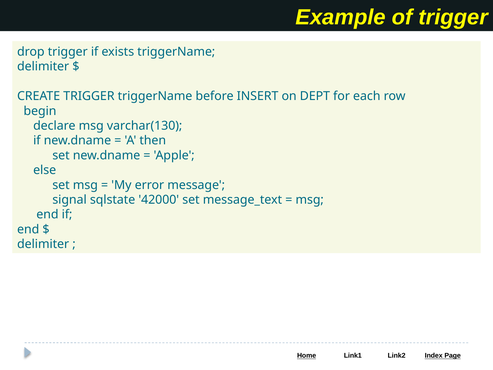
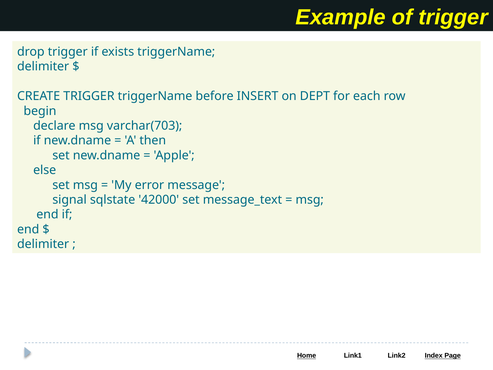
varchar(130: varchar(130 -> varchar(703
